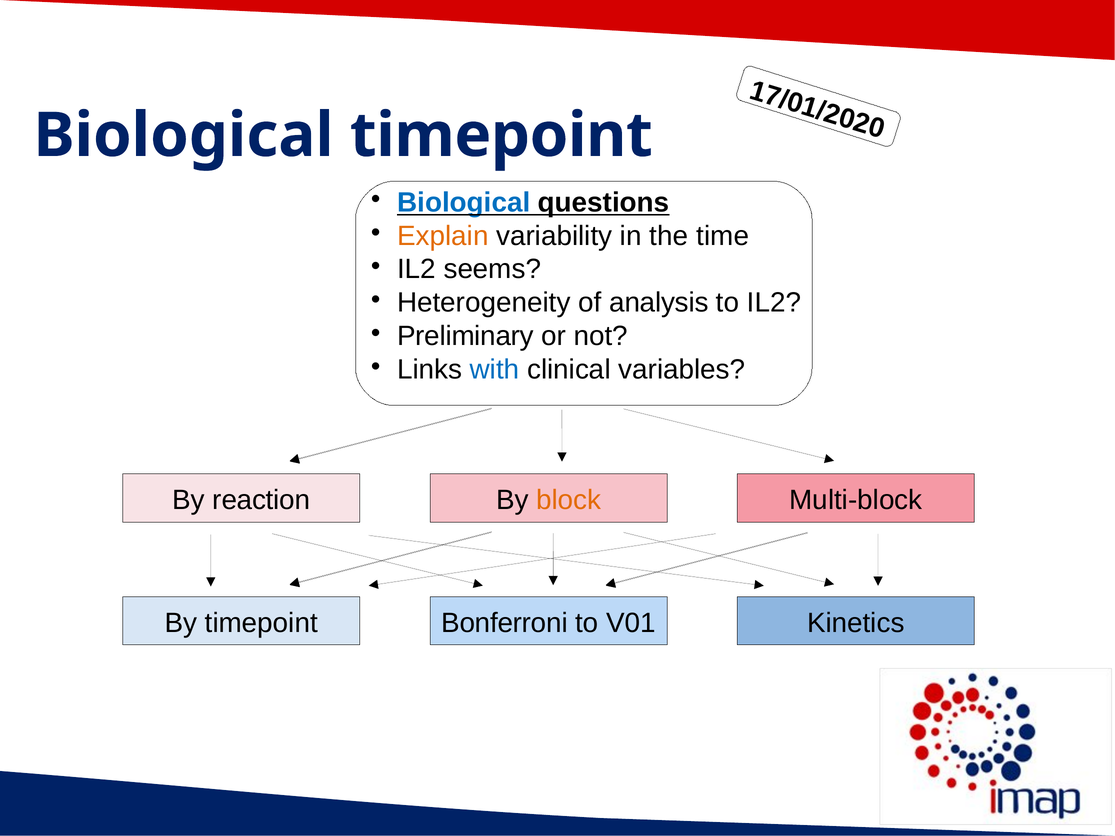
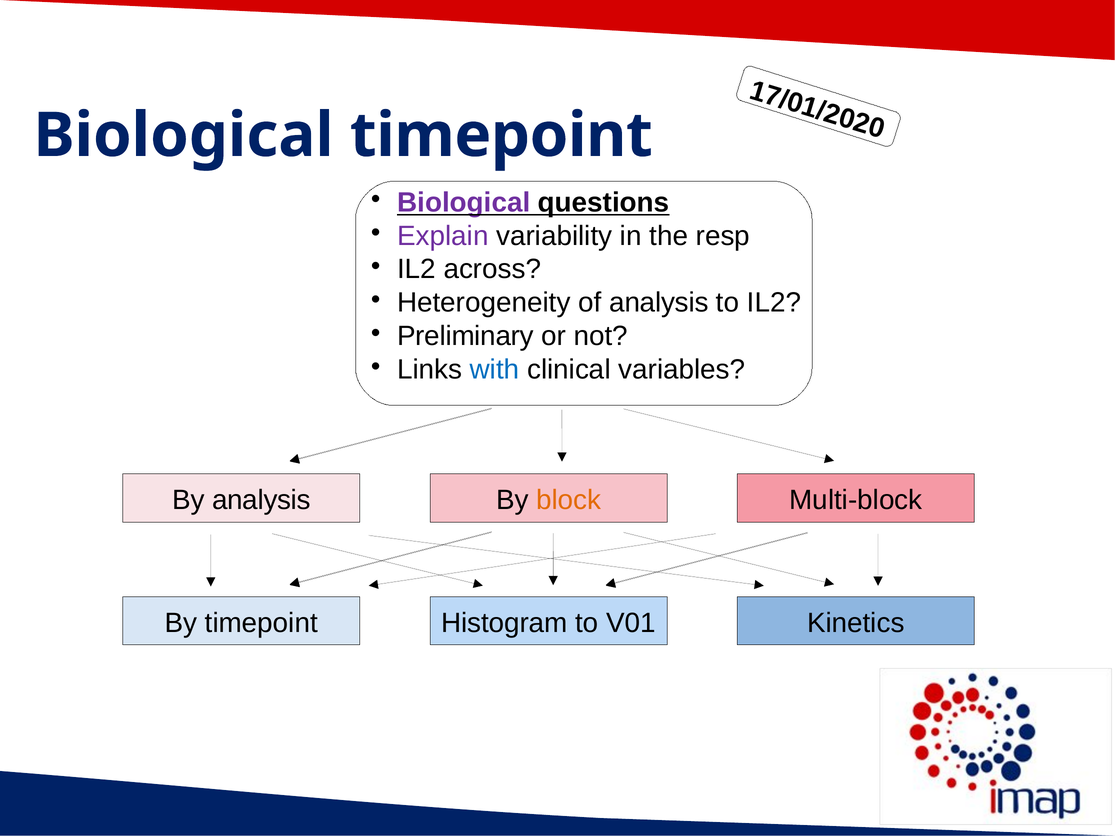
Biological at (464, 202) colour: blue -> purple
Explain colour: orange -> purple
time: time -> resp
seems: seems -> across
By reaction: reaction -> analysis
Bonferroni: Bonferroni -> Histogram
